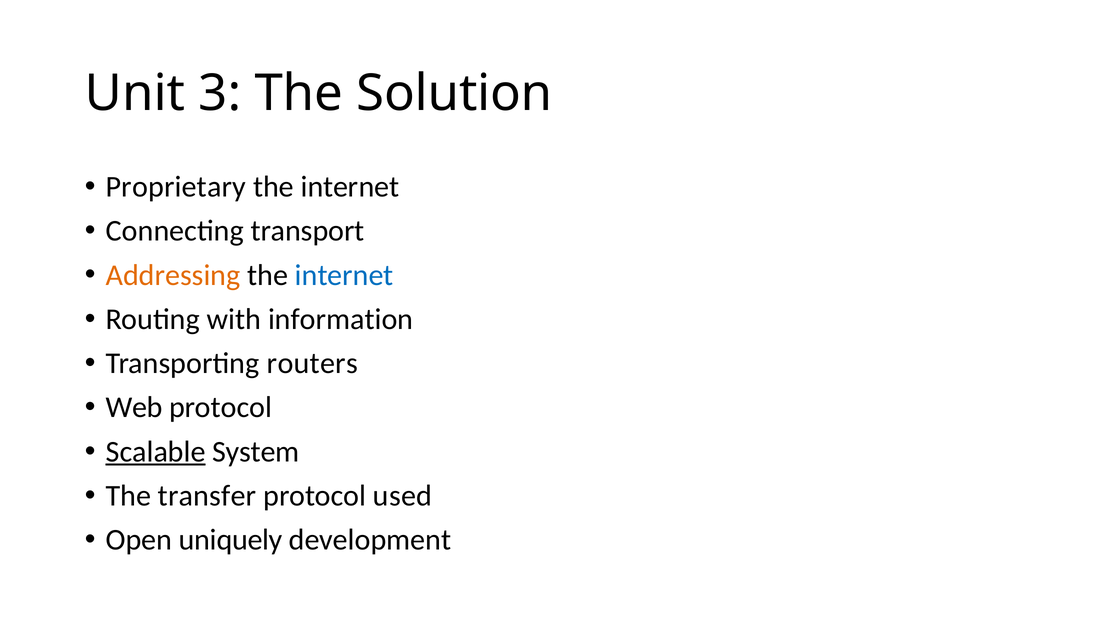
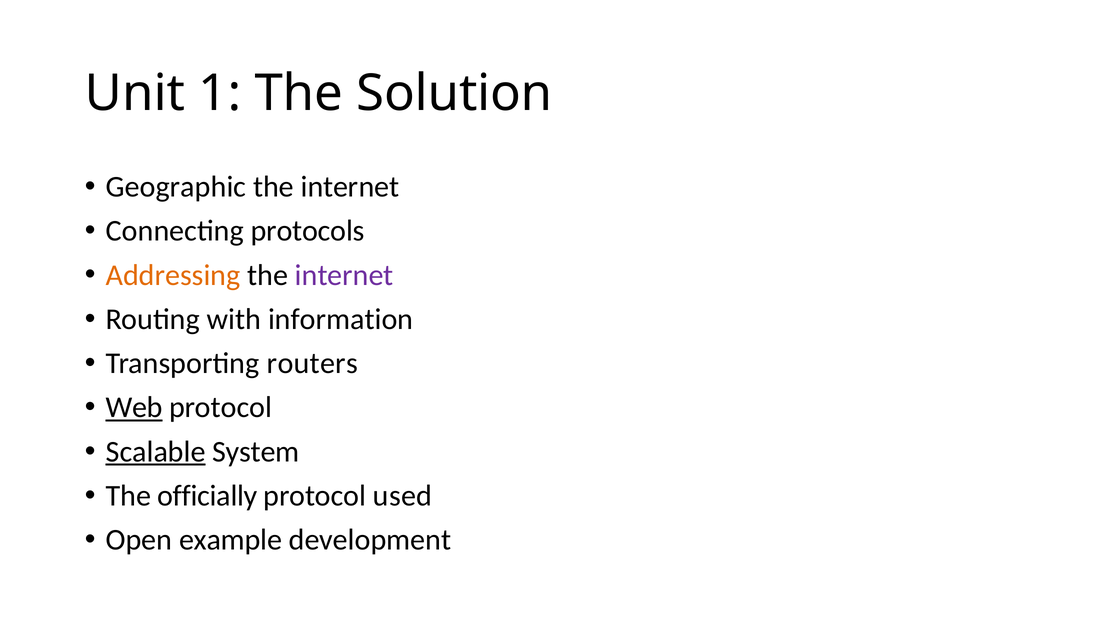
3: 3 -> 1
Proprietary: Proprietary -> Geographic
transport: transport -> protocols
internet at (344, 275) colour: blue -> purple
Web underline: none -> present
transfer: transfer -> officially
uniquely: uniquely -> example
